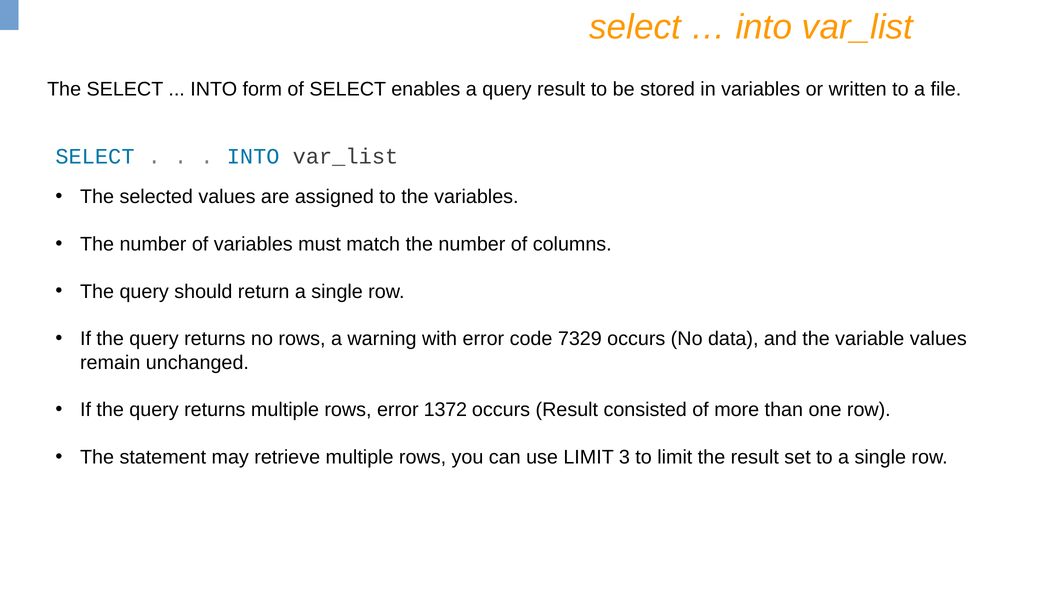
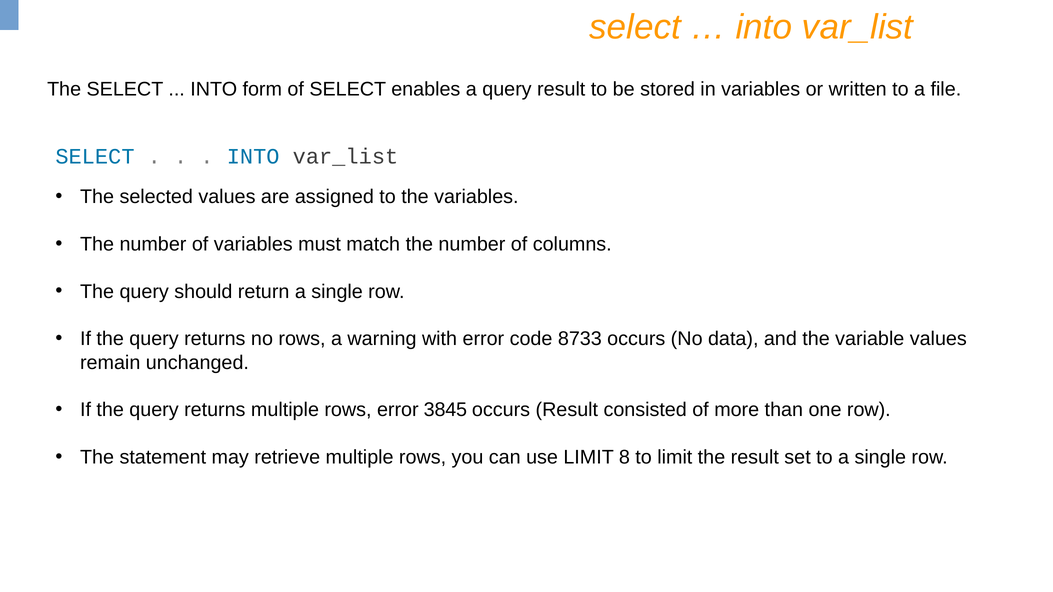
7329: 7329 -> 8733
1372: 1372 -> 3845
3: 3 -> 8
